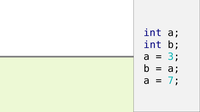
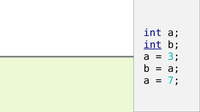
int at (153, 45) underline: none -> present
